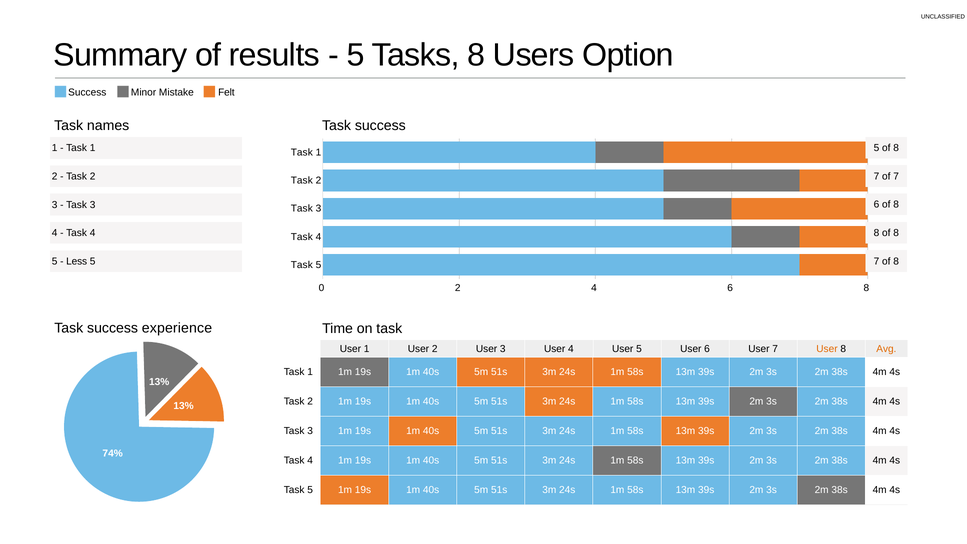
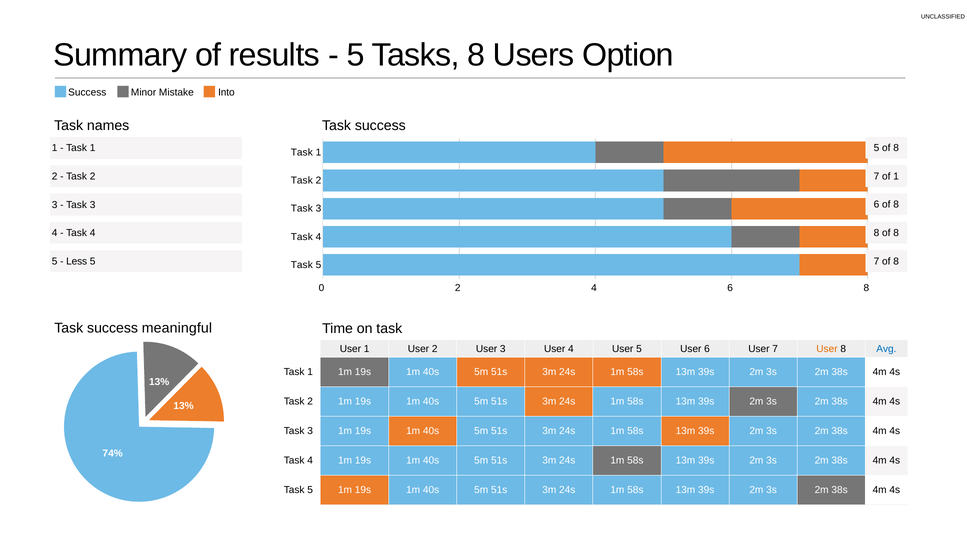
Felt: Felt -> Into
of 7: 7 -> 1
experience: experience -> meaningful
Avg colour: orange -> blue
